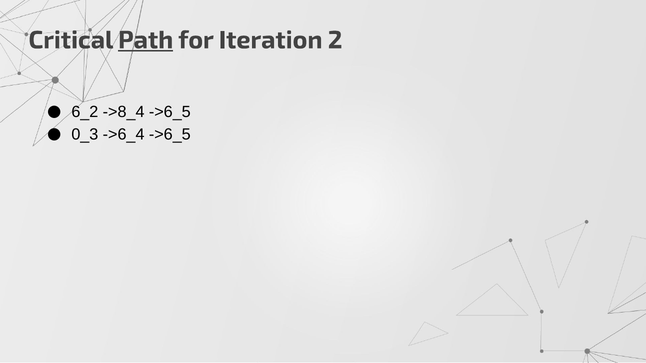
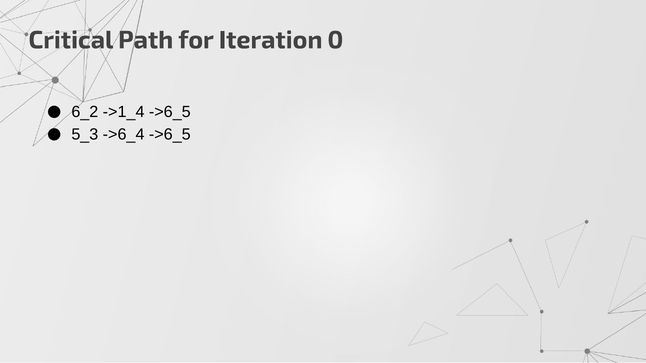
Path underline: present -> none
2: 2 -> 0
->8_4: ->8_4 -> ->1_4
0_3: 0_3 -> 5_3
